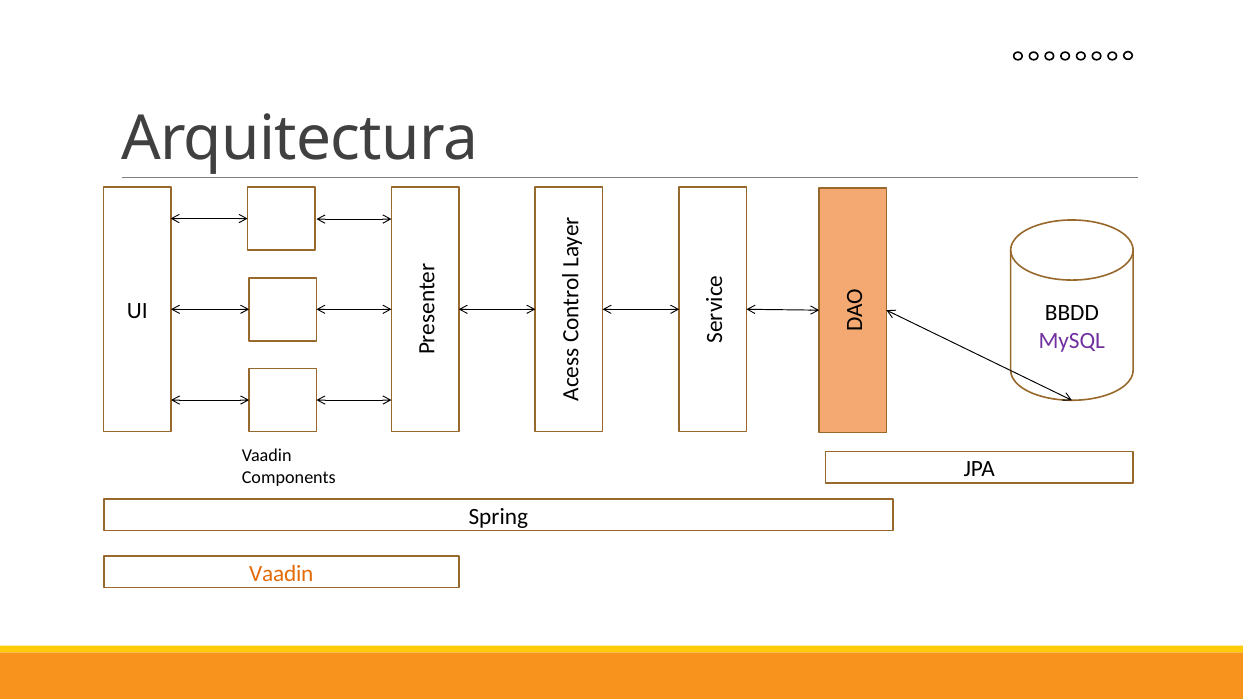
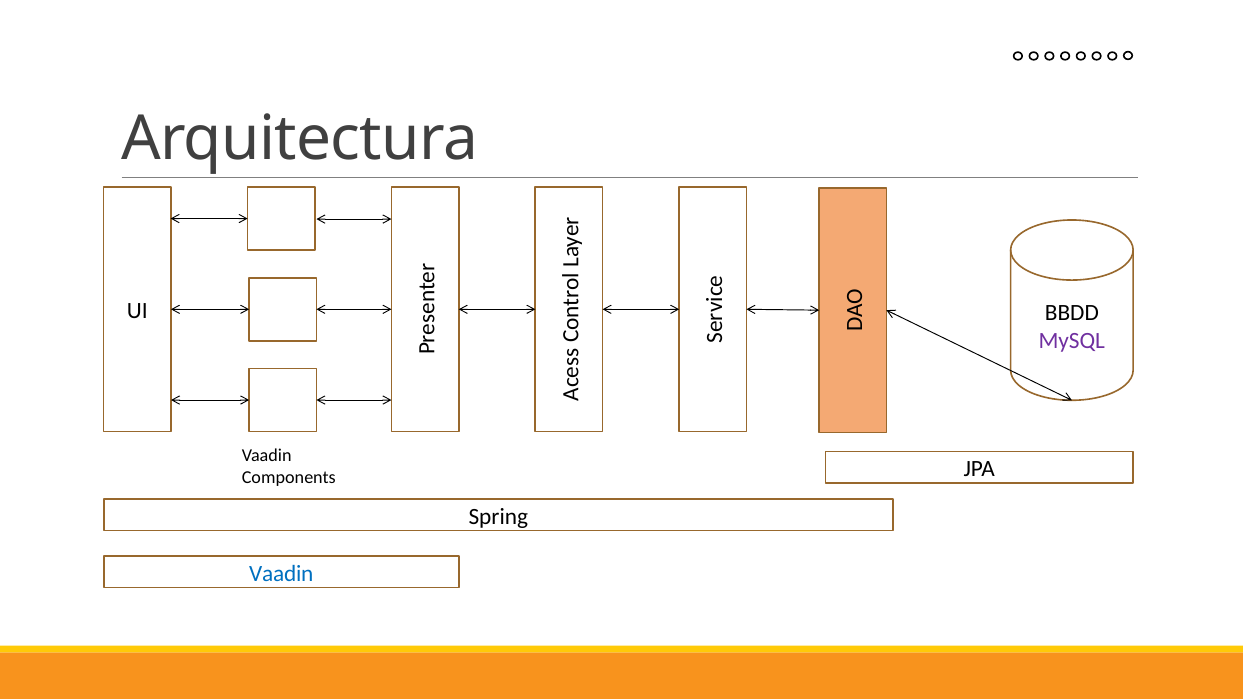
Vaadin at (281, 574) colour: orange -> blue
